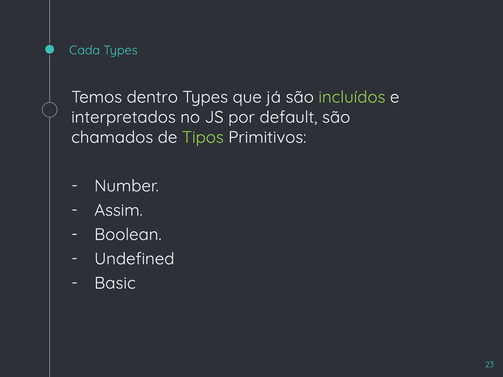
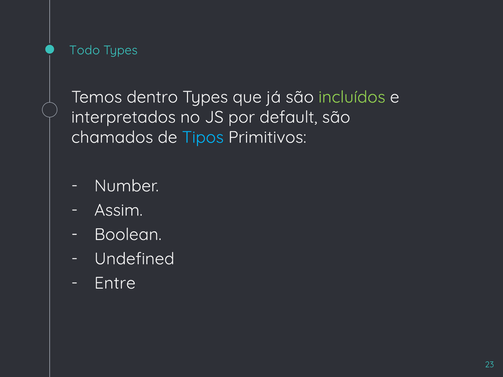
Cada: Cada -> Todo
Tipos colour: light green -> light blue
Basic: Basic -> Entre
